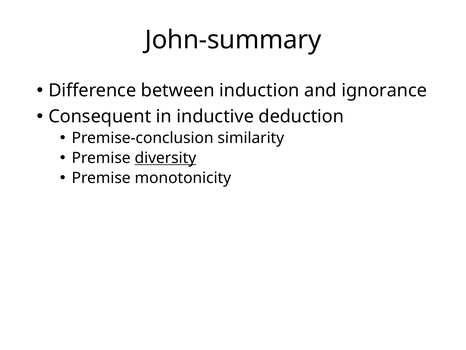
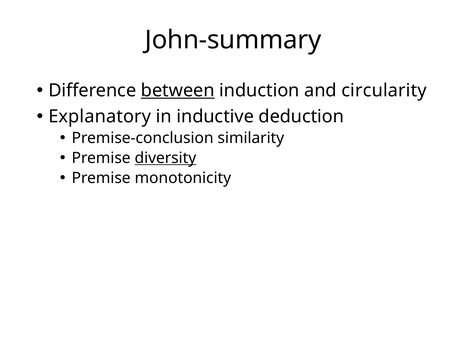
between underline: none -> present
ignorance: ignorance -> circularity
Consequent: Consequent -> Explanatory
